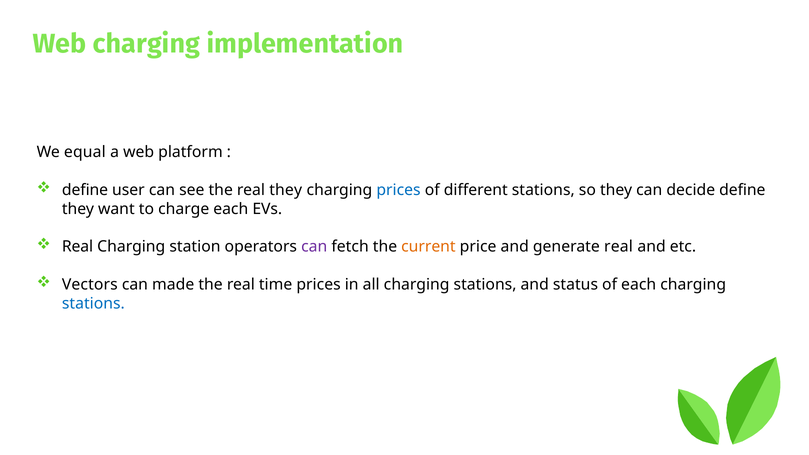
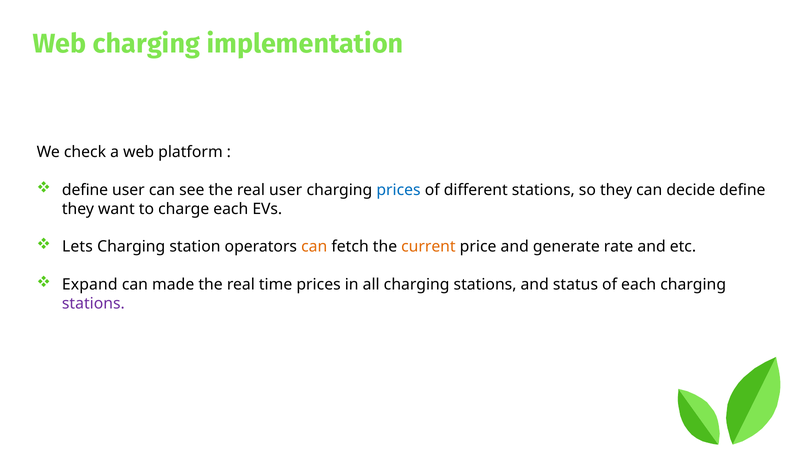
equal: equal -> check
real they: they -> user
Real at (78, 247): Real -> Lets
can at (314, 247) colour: purple -> orange
generate real: real -> rate
Vectors: Vectors -> Expand
stations at (93, 303) colour: blue -> purple
